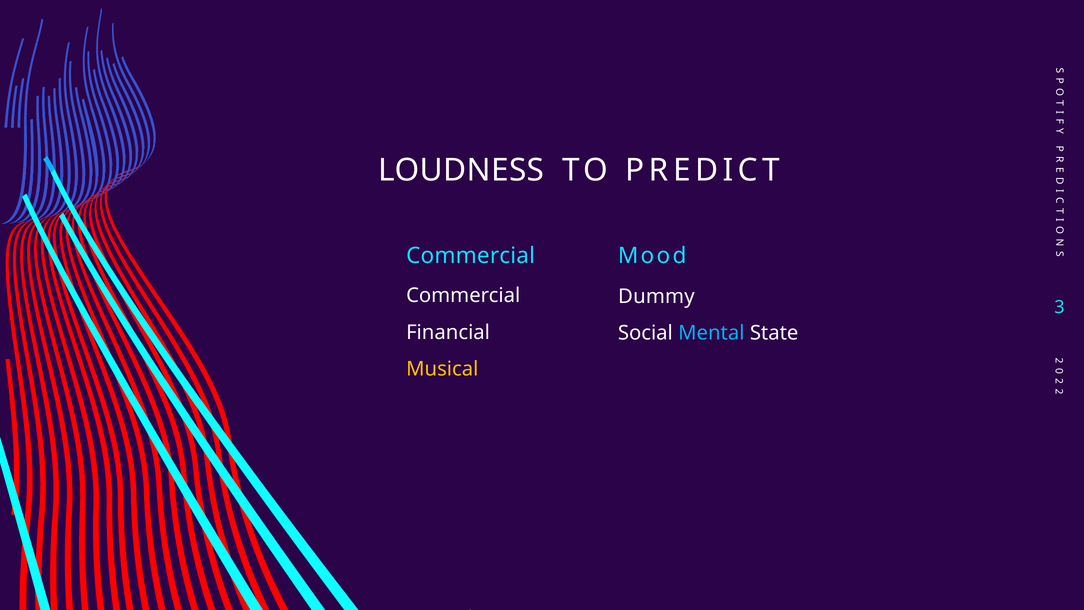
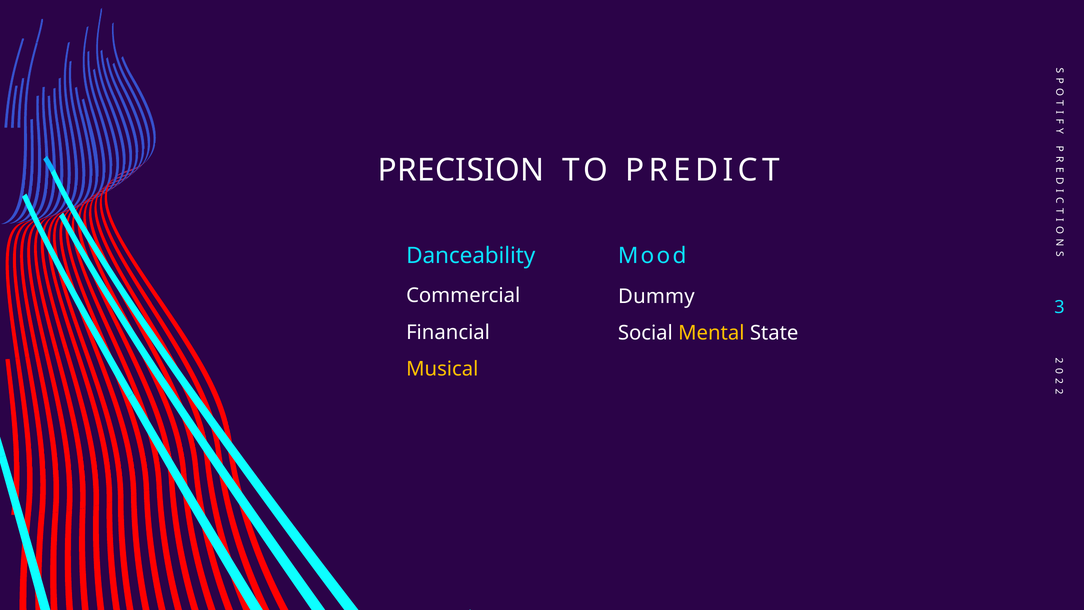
LOUDNESS: LOUDNESS -> PRECISION
Commercial at (471, 255): Commercial -> Danceability
Mental colour: light blue -> yellow
